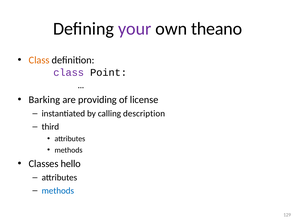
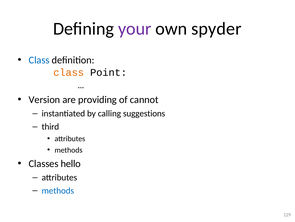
theano: theano -> spyder
Class at (39, 60) colour: orange -> blue
class at (69, 72) colour: purple -> orange
Barking: Barking -> Version
license: license -> cannot
description: description -> suggestions
